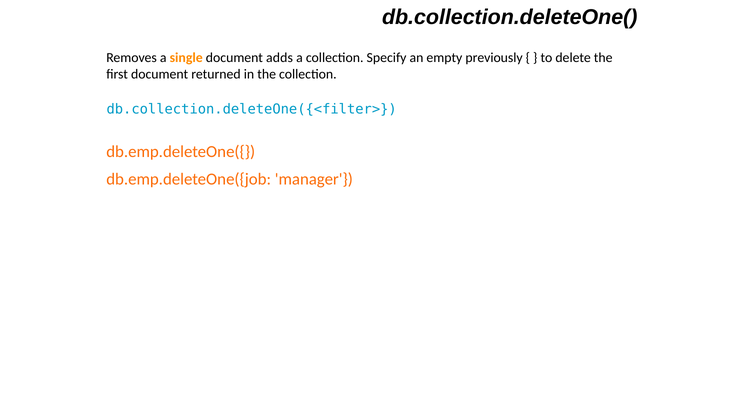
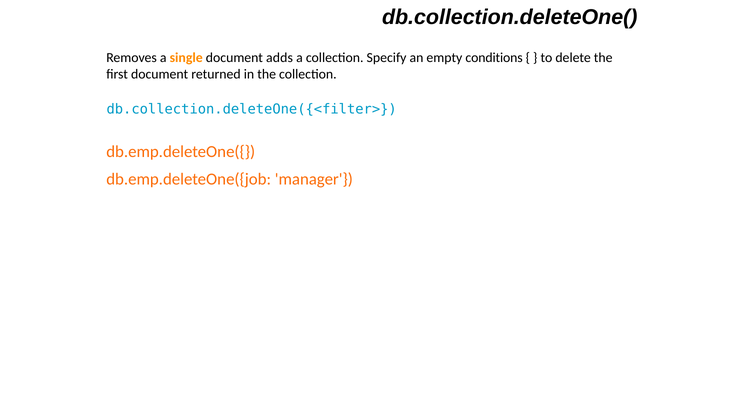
previously: previously -> conditions
